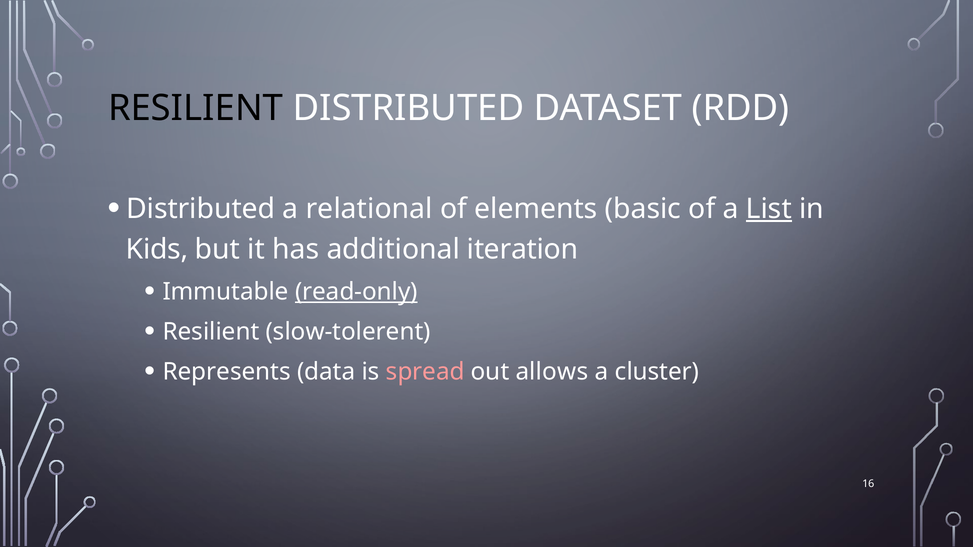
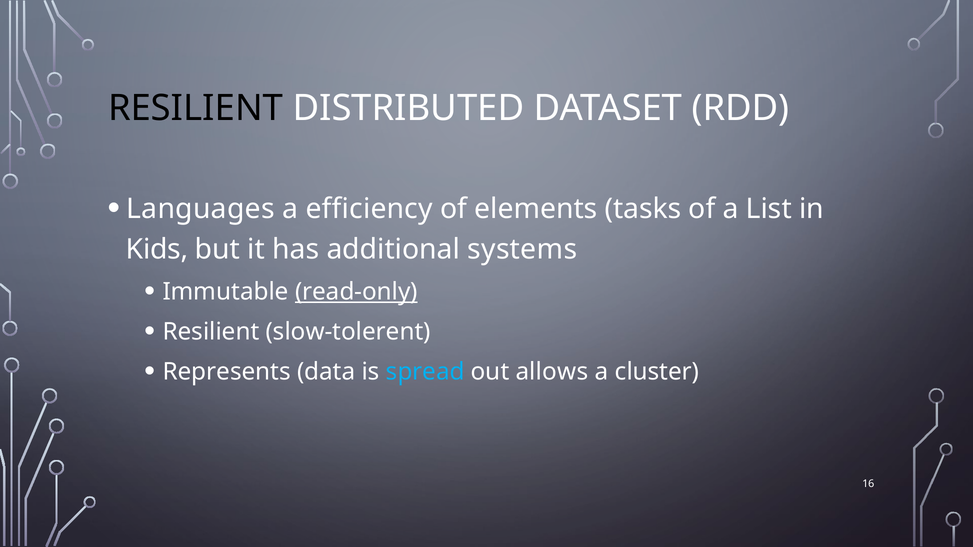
Distributed at (201, 209): Distributed -> Languages
relational: relational -> efficiency
basic: basic -> tasks
List underline: present -> none
iteration: iteration -> systems
spread colour: pink -> light blue
